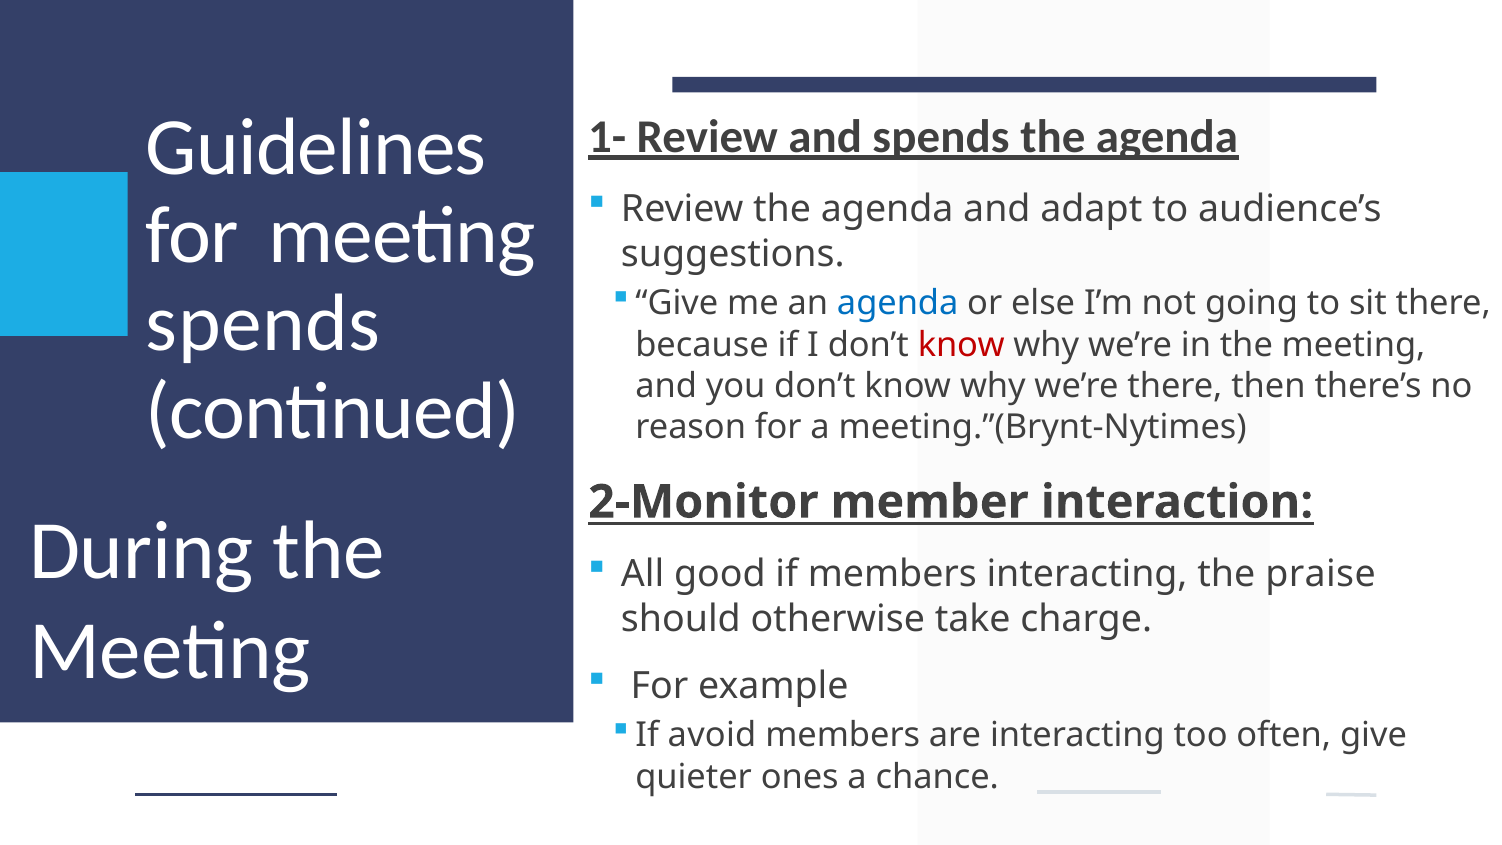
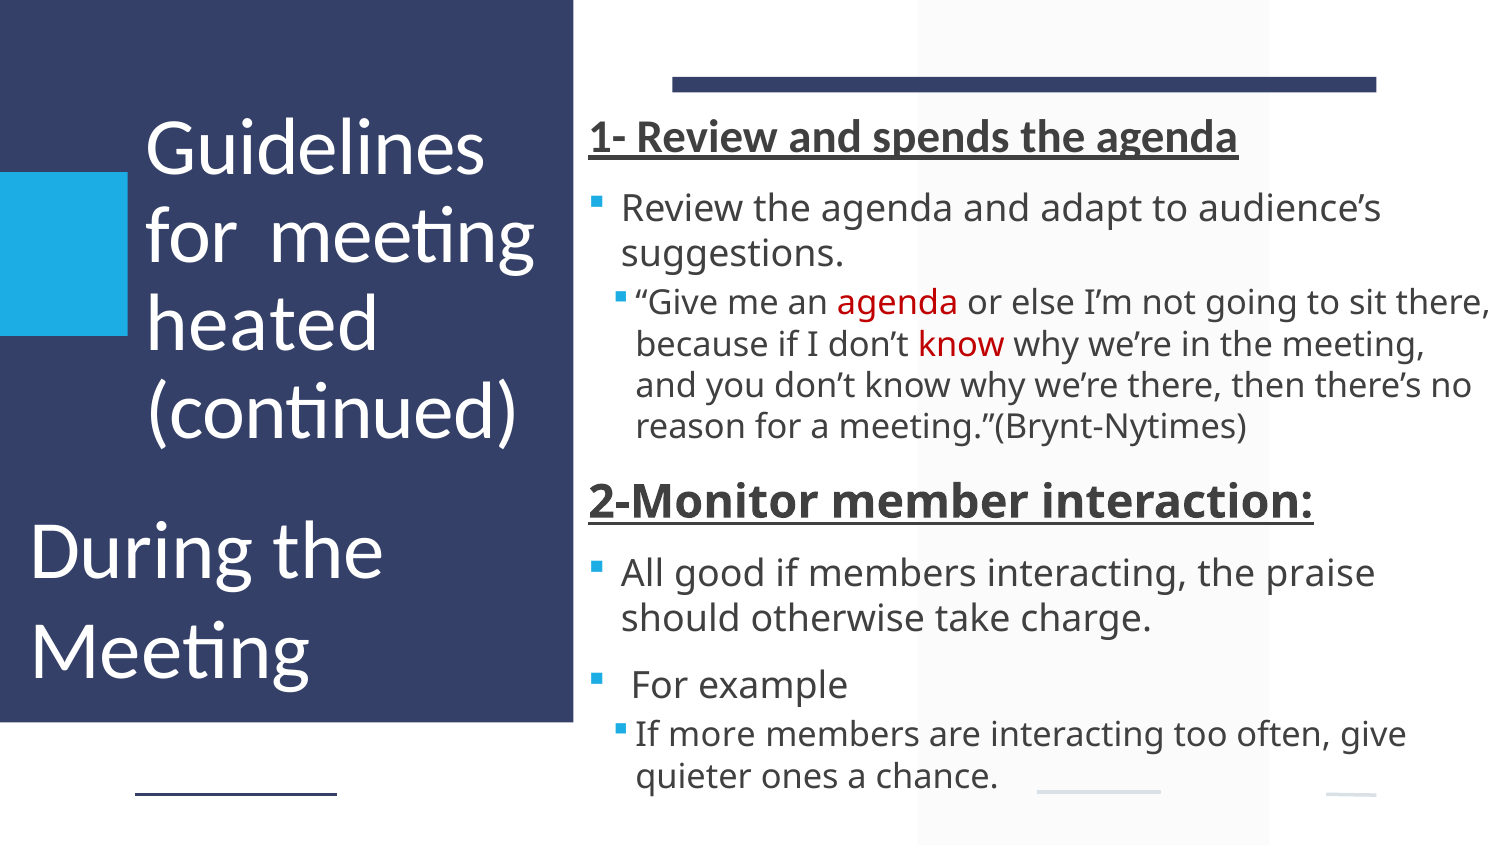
agenda at (898, 303) colour: blue -> red
spends at (263, 324): spends -> heated
avoid: avoid -> more
